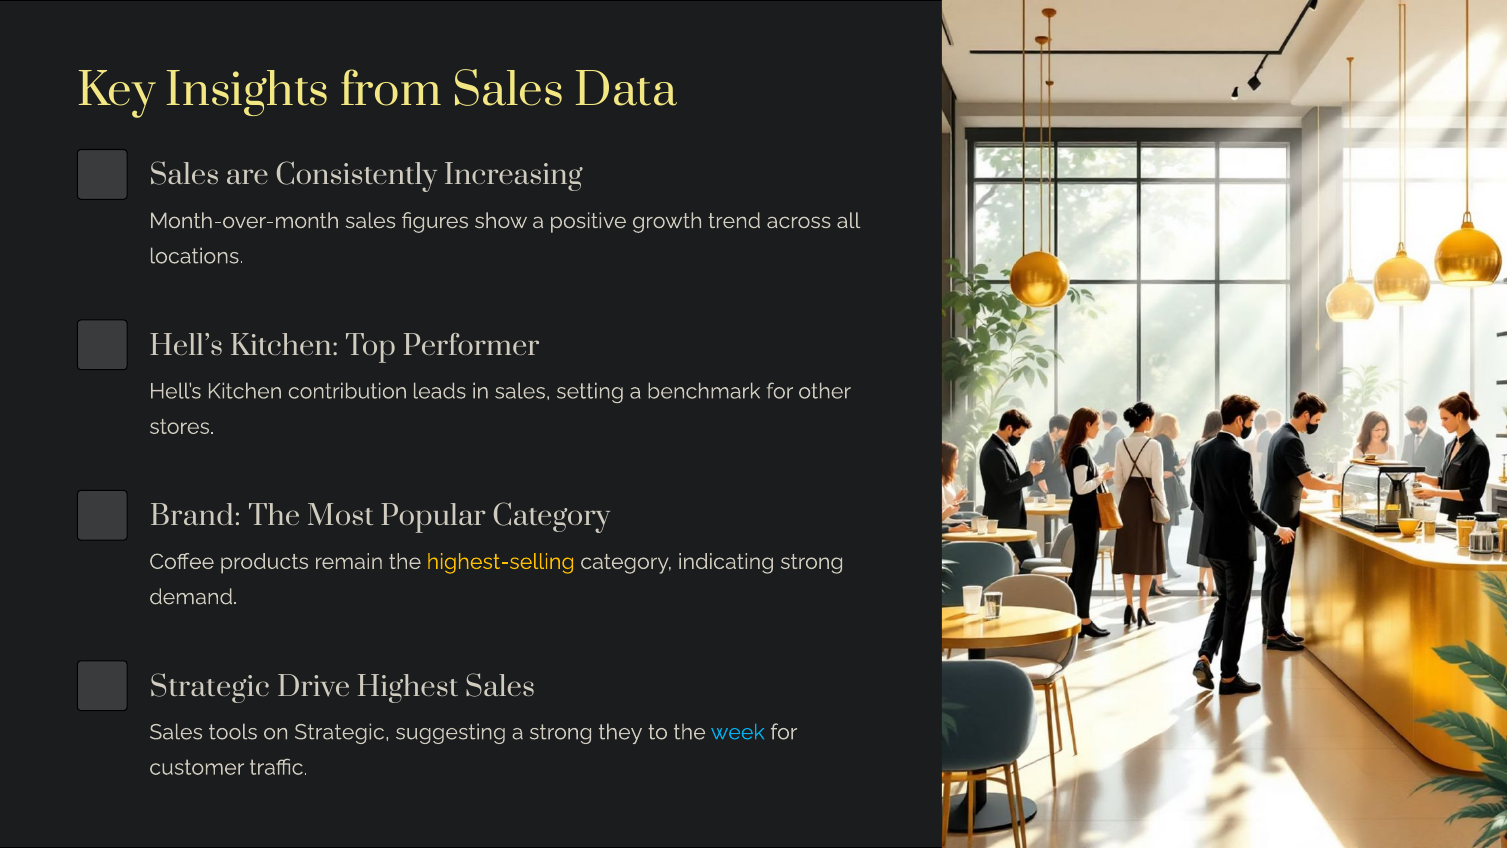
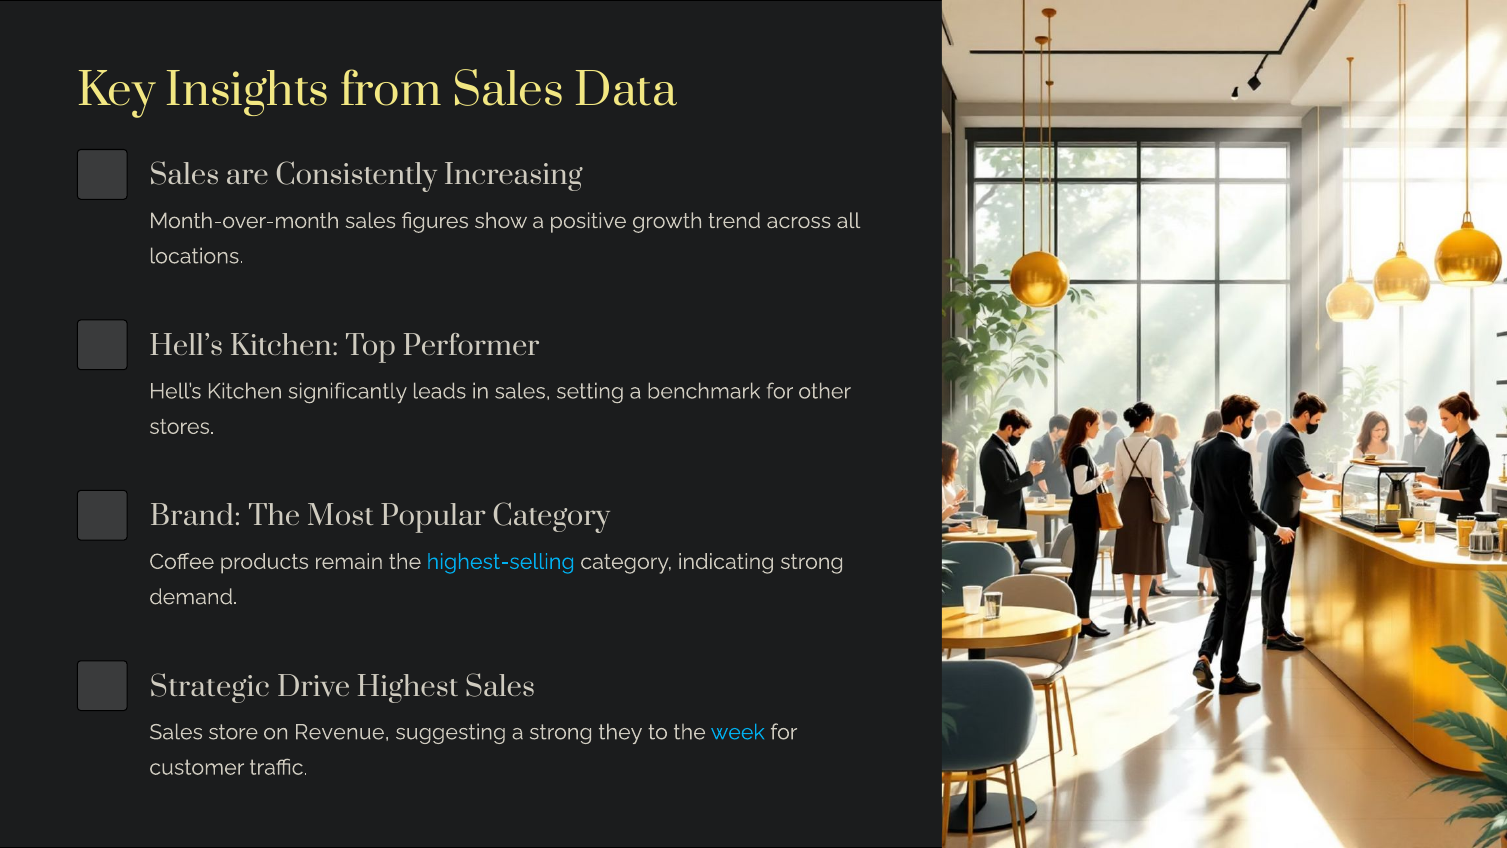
contribution: contribution -> significantly
highest-selling colour: yellow -> light blue
tools: tools -> store
on Strategic: Strategic -> Revenue
